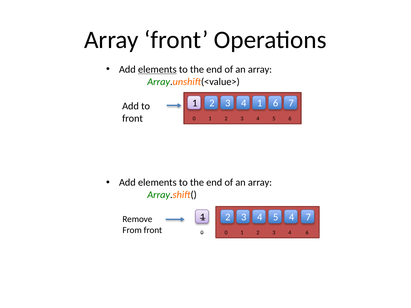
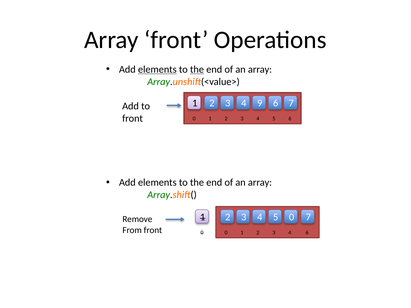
the at (197, 69) underline: none -> present
4 1: 1 -> 9
5 4: 4 -> 0
